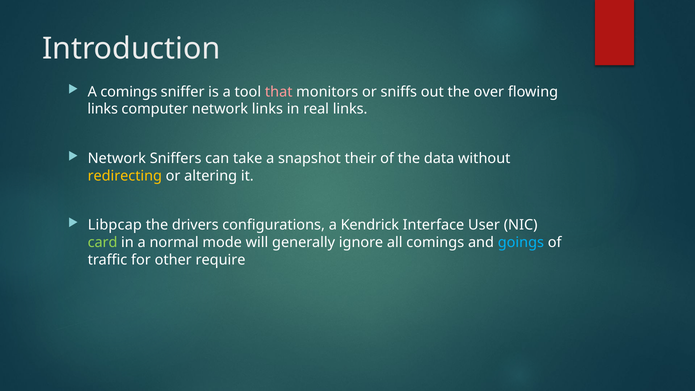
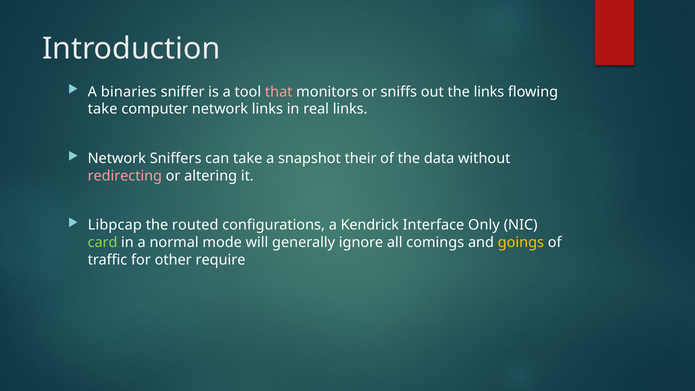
A comings: comings -> binaries
the over: over -> links
links at (103, 109): links -> take
redirecting colour: yellow -> pink
drivers: drivers -> routed
User: User -> Only
goings colour: light blue -> yellow
